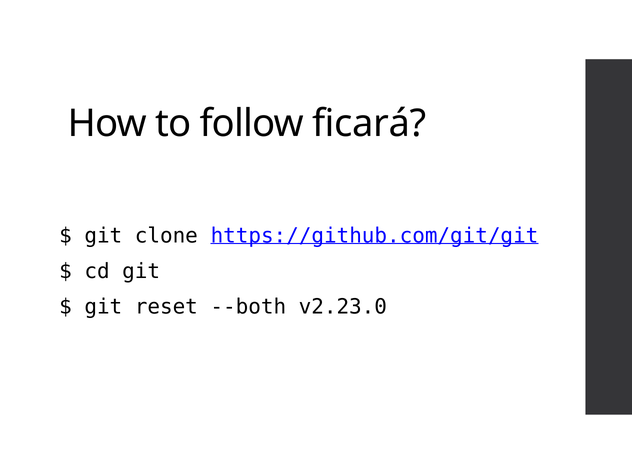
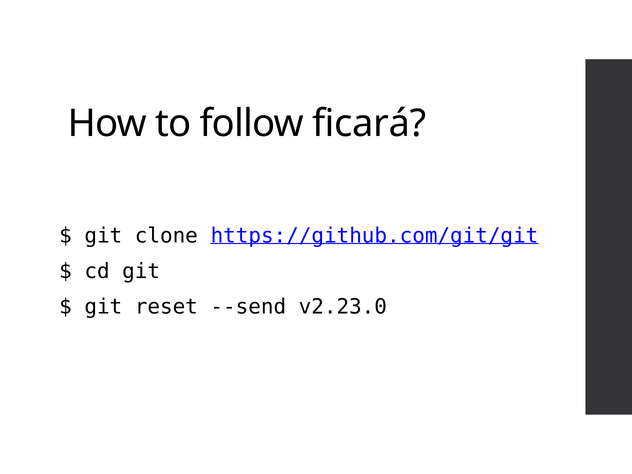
--both: --both -> --send
